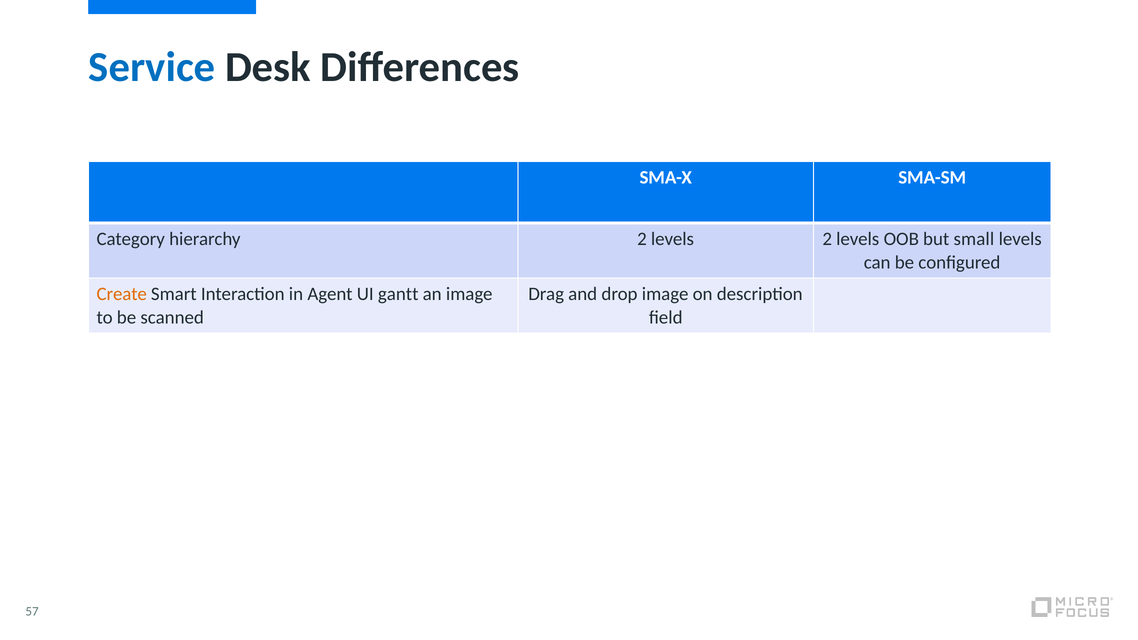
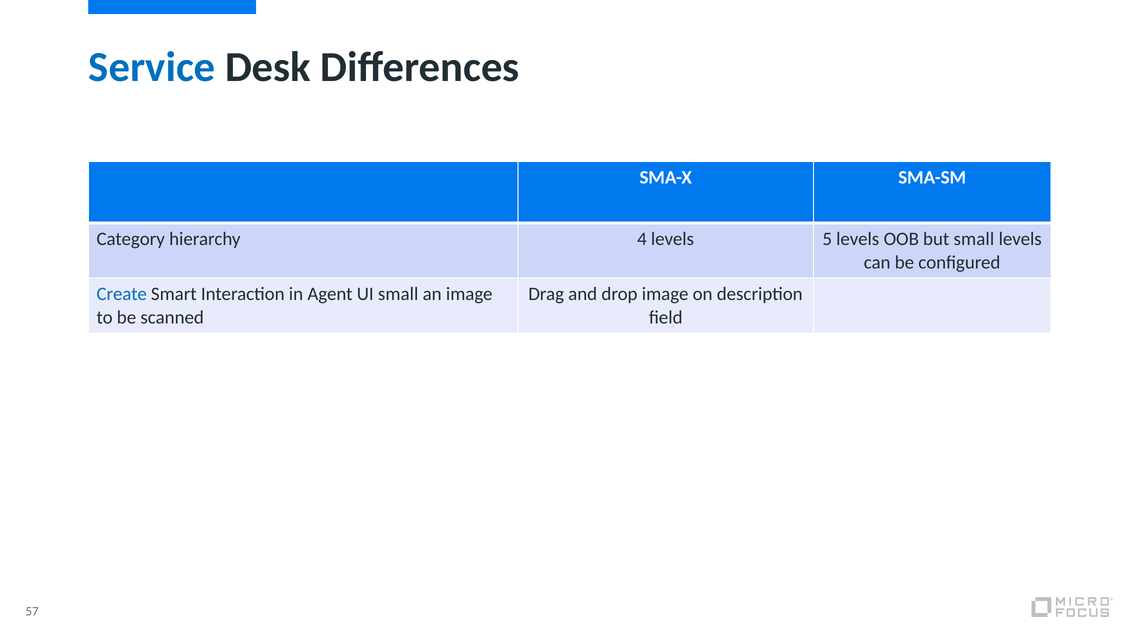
hierarchy 2: 2 -> 4
levels 2: 2 -> 5
Create colour: orange -> blue
UI gantt: gantt -> small
